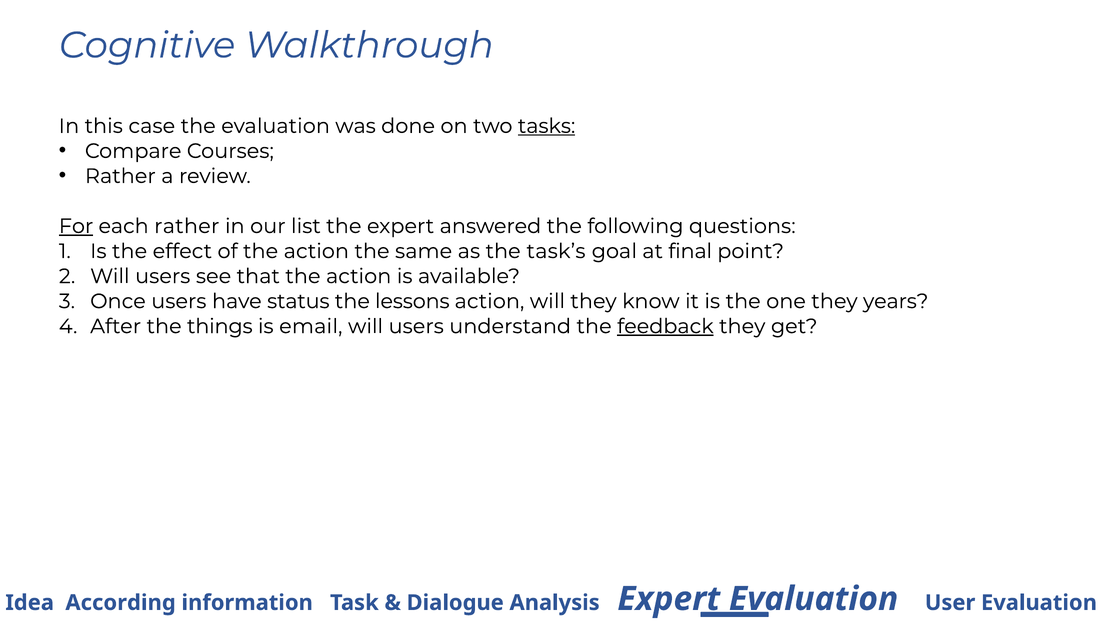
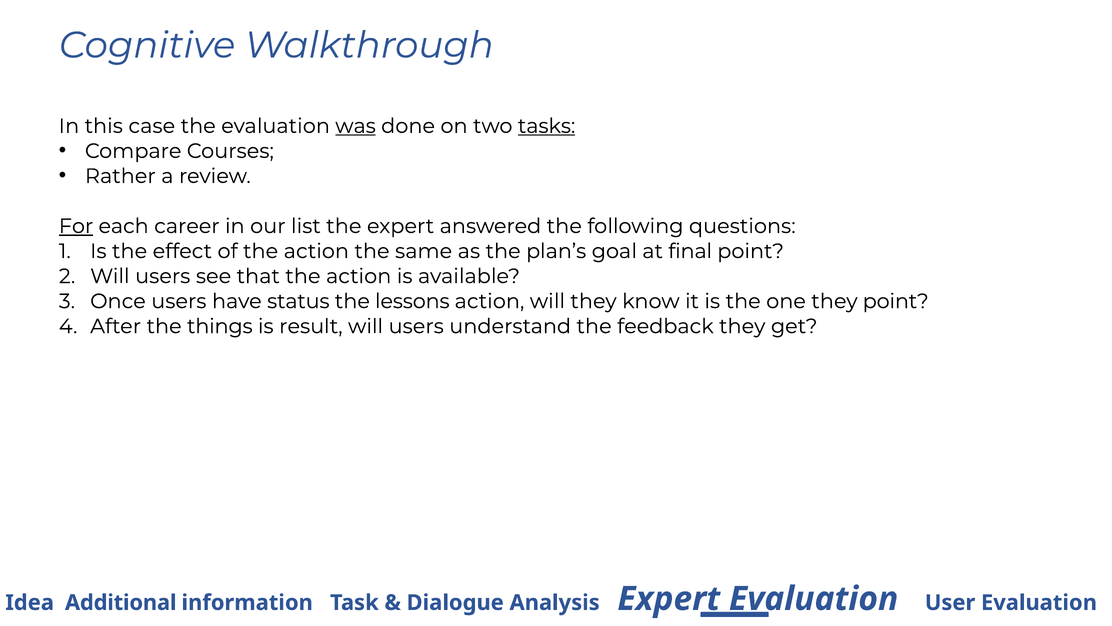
was underline: none -> present
each rather: rather -> career
task’s: task’s -> plan’s
they years: years -> point
email: email -> result
feedback underline: present -> none
According: According -> Additional
